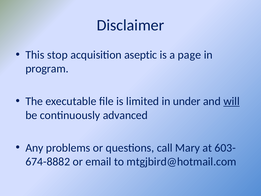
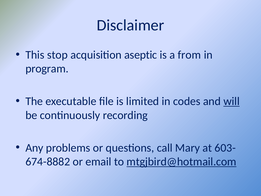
page: page -> from
under: under -> codes
advanced: advanced -> recording
mtgjbird@hotmail.com underline: none -> present
